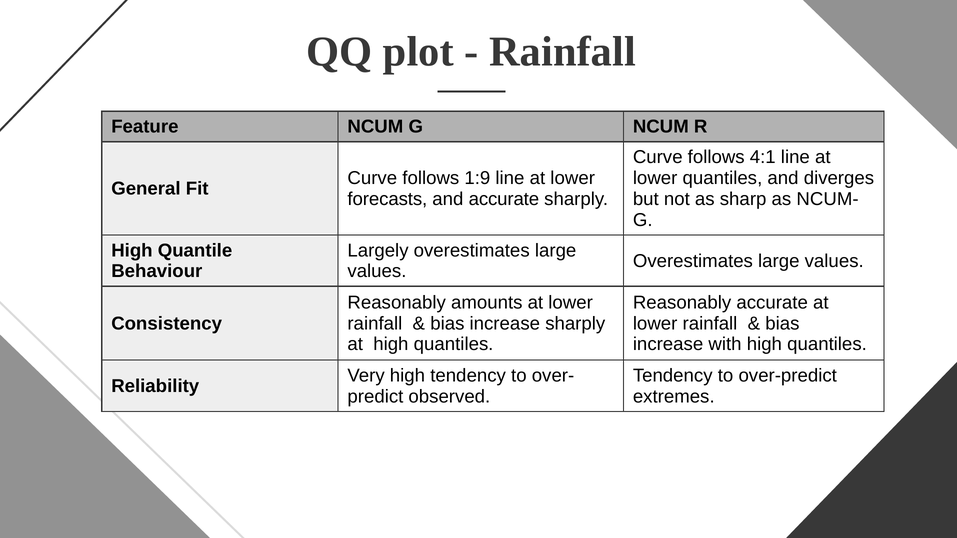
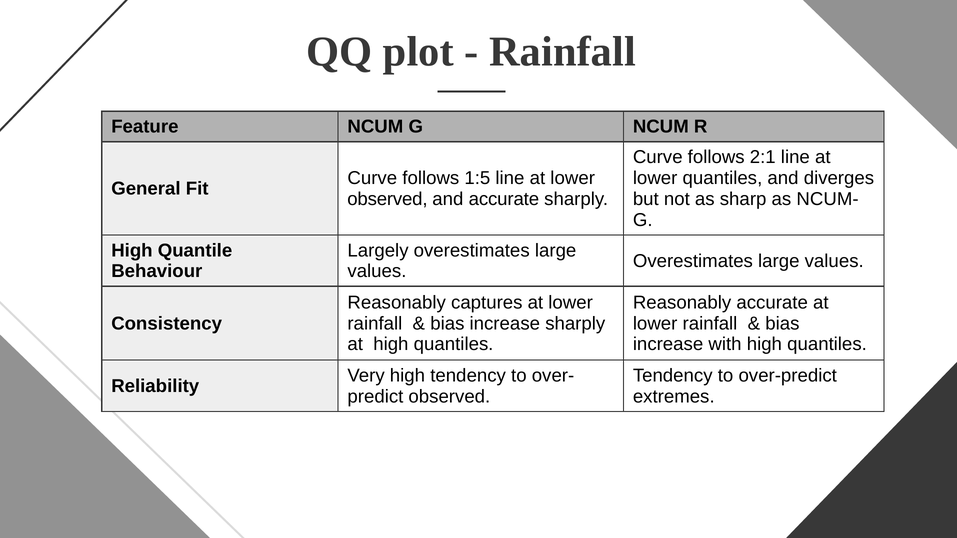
4:1: 4:1 -> 2:1
1:9: 1:9 -> 1:5
forecasts at (387, 199): forecasts -> observed
amounts: amounts -> captures
